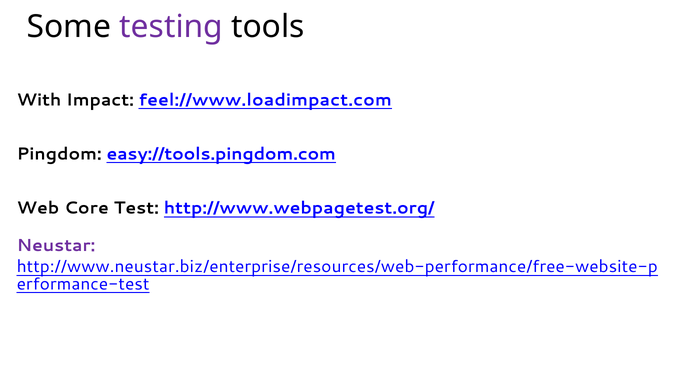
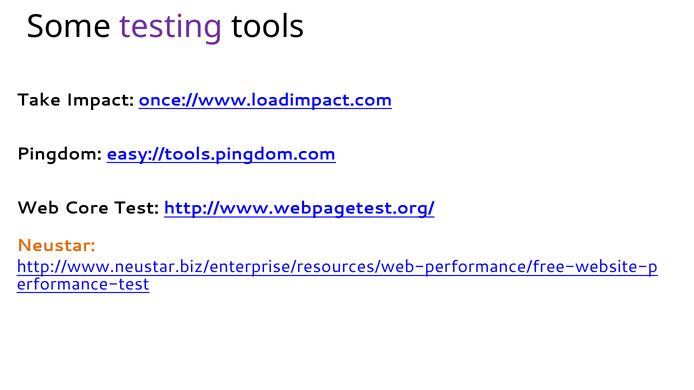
With: With -> Take
feel://www.loadimpact.com: feel://www.loadimpact.com -> once://www.loadimpact.com
Neustar colour: purple -> orange
